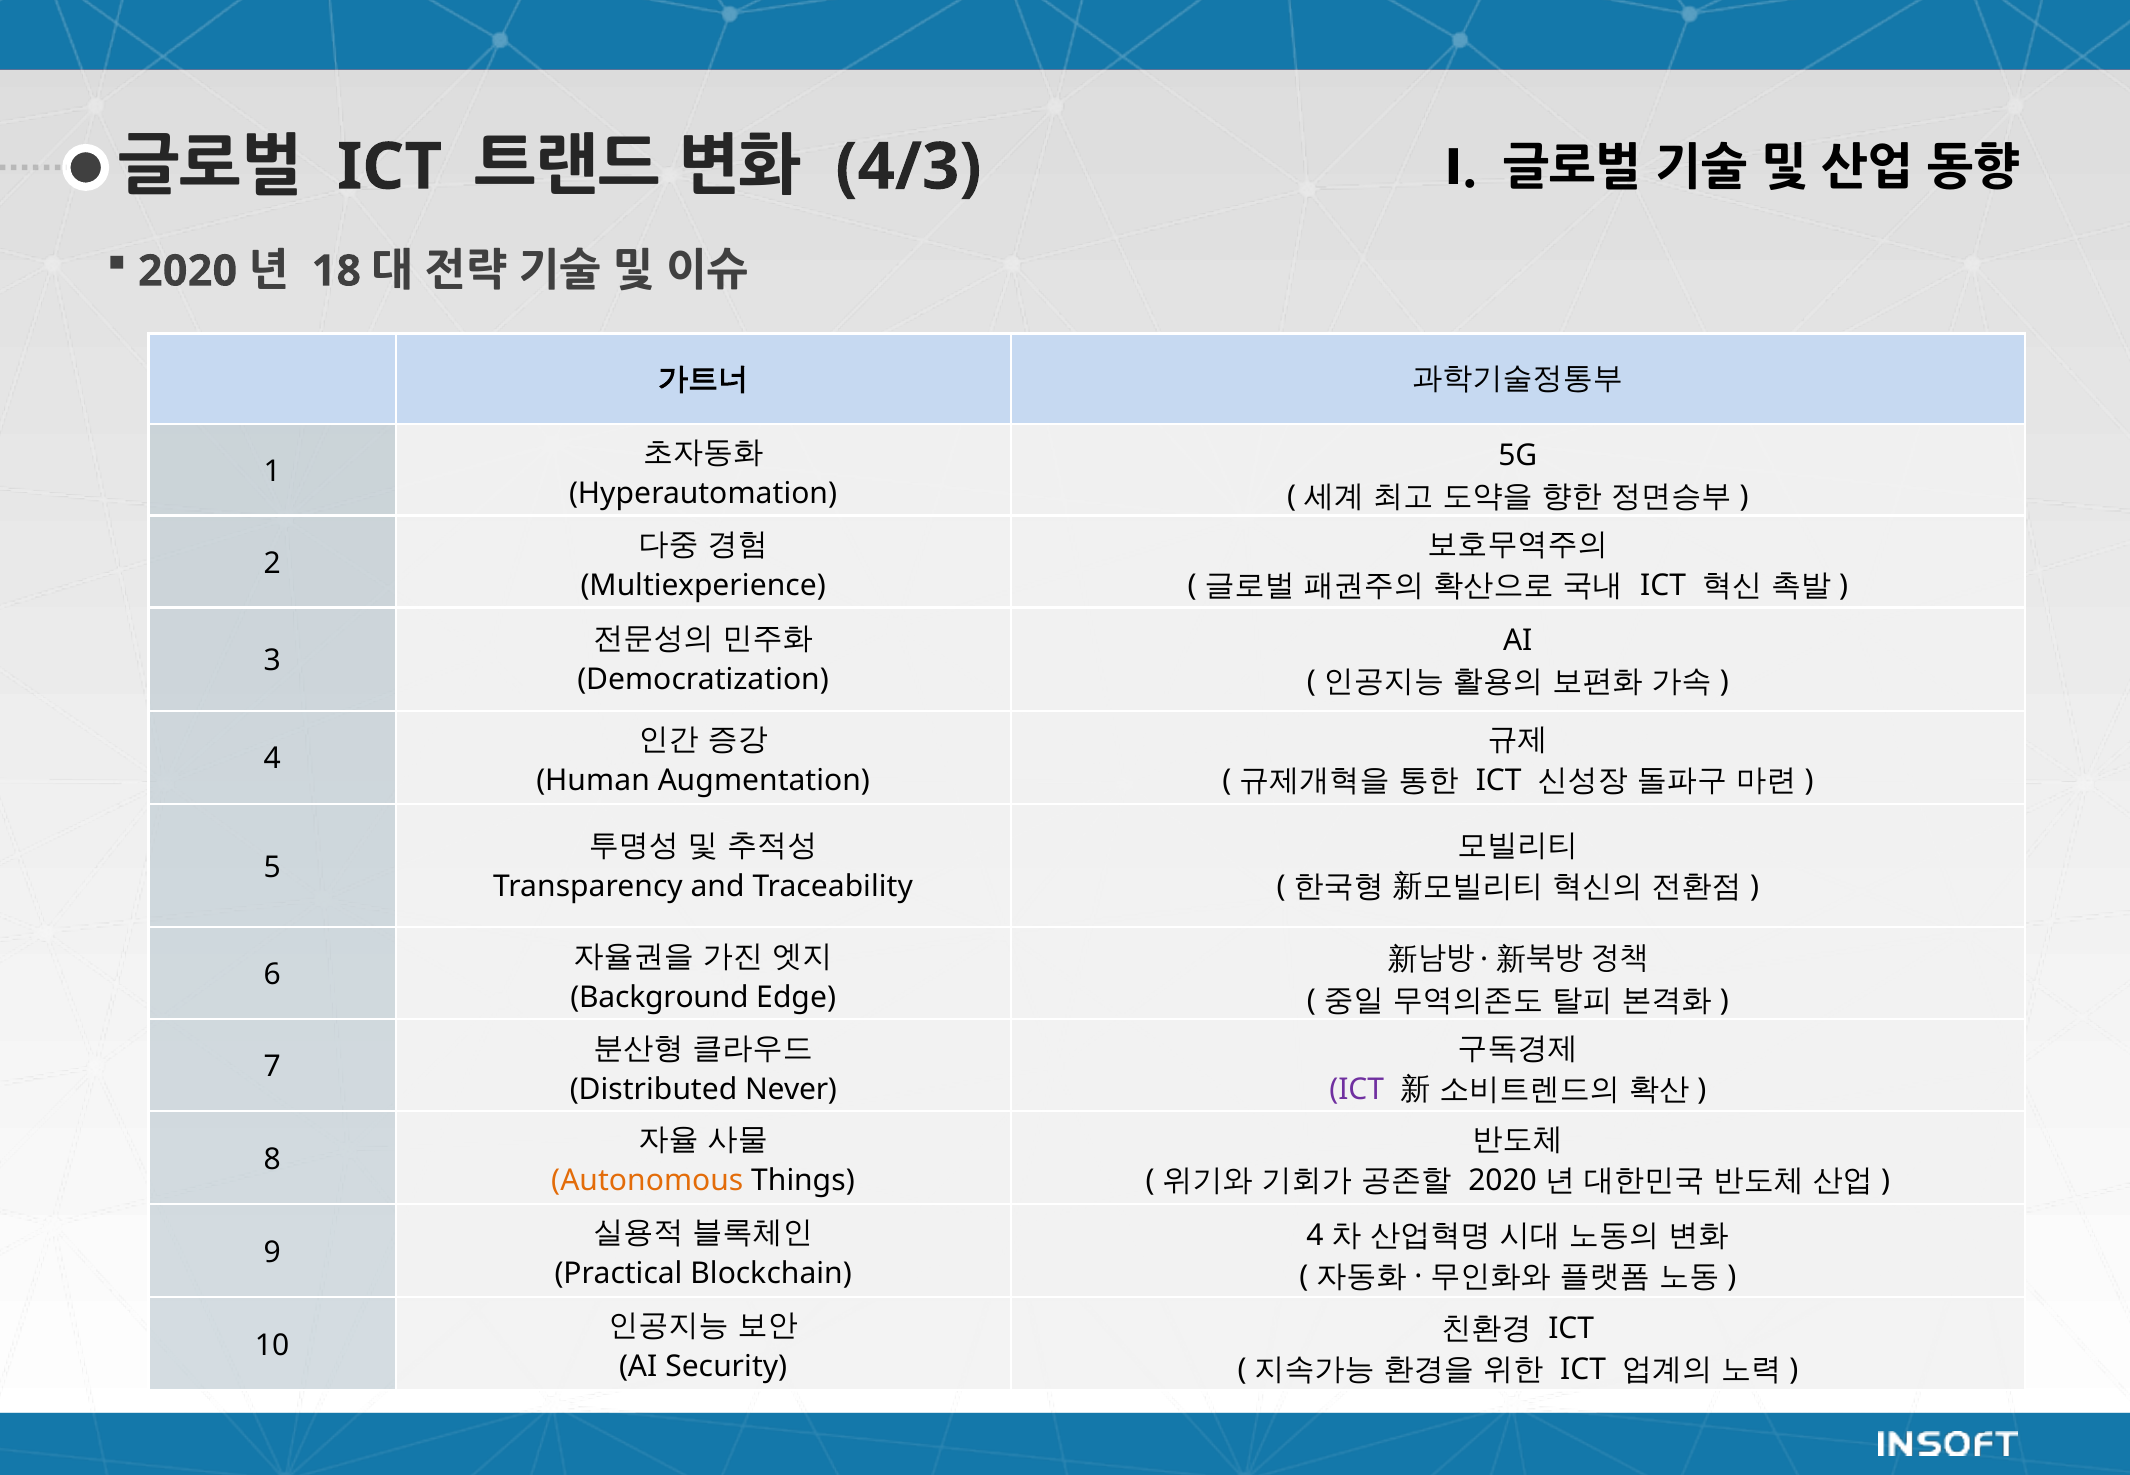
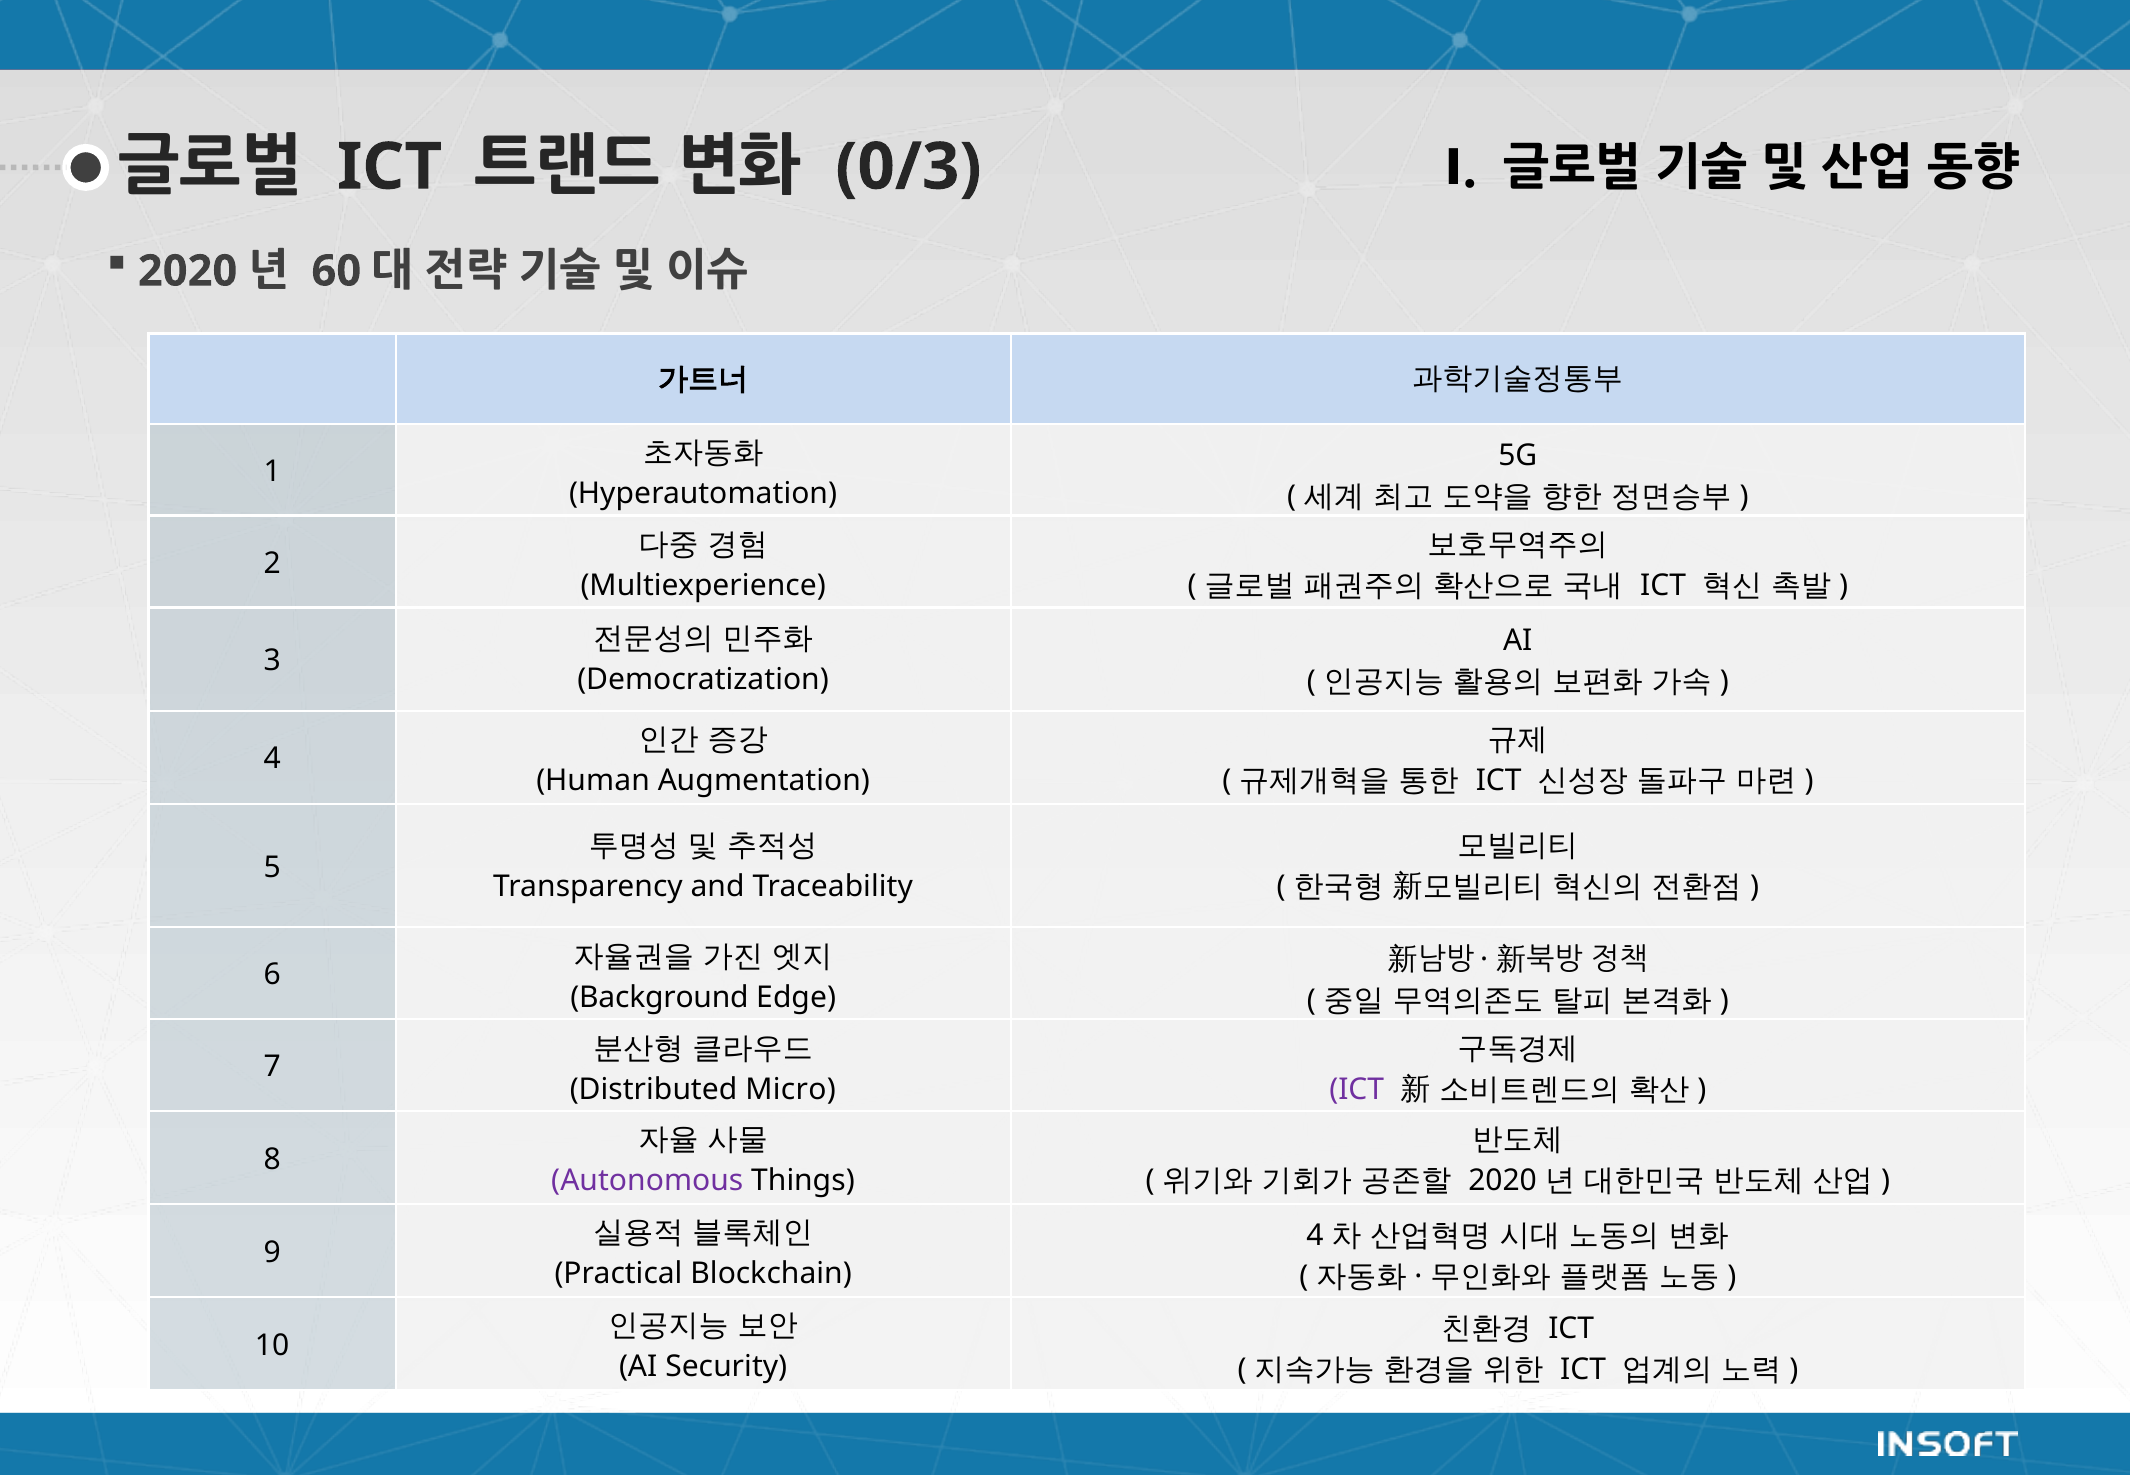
4/3: 4/3 -> 0/3
18: 18 -> 60
Never: Never -> Micro
Autonomous colour: orange -> purple
